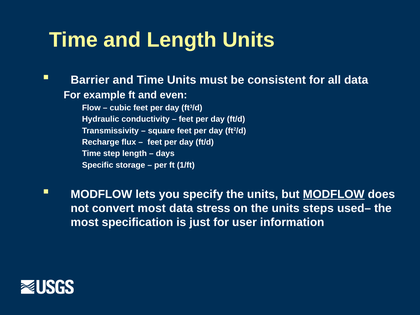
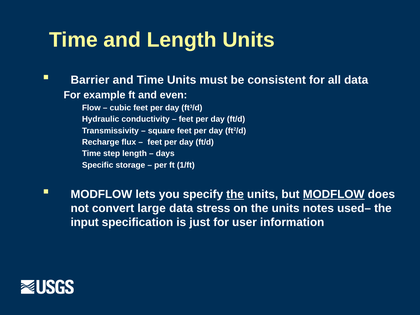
the at (235, 194) underline: none -> present
convert most: most -> large
steps: steps -> notes
most at (85, 222): most -> input
